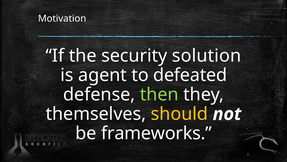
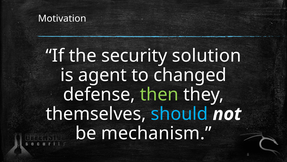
defeated: defeated -> changed
should colour: yellow -> light blue
frameworks: frameworks -> mechanism
